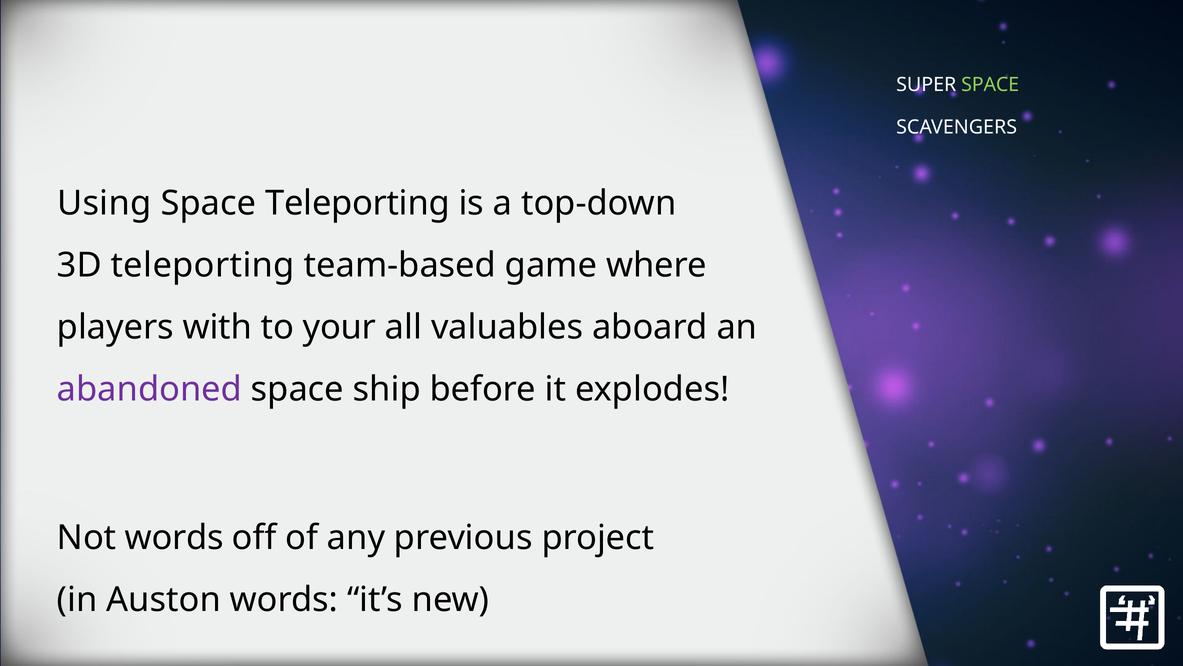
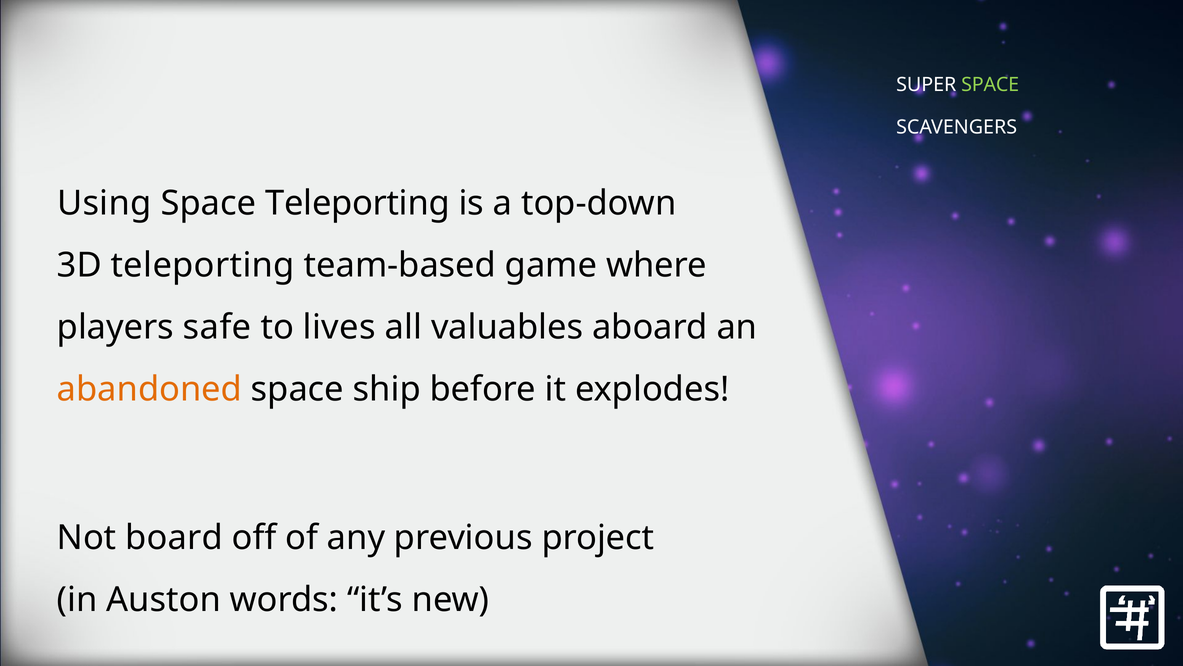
with: with -> safe
your: your -> lives
abandoned colour: purple -> orange
Not words: words -> board
